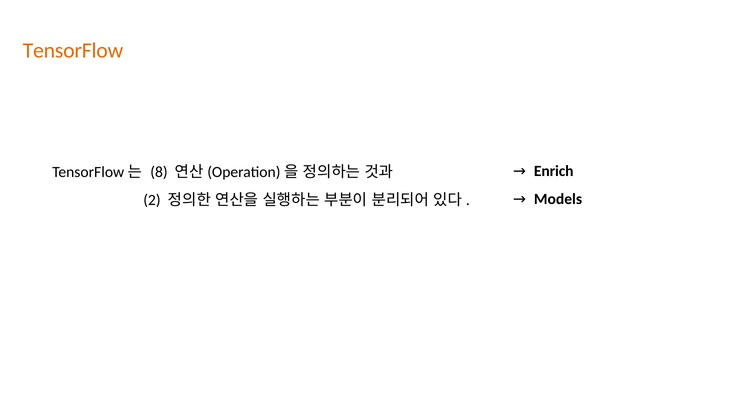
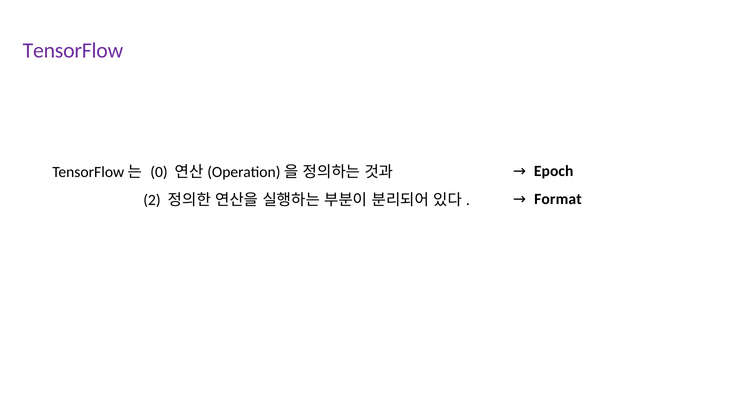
TensorFlow colour: orange -> purple
Enrich: Enrich -> Epoch
8: 8 -> 0
Models: Models -> Format
